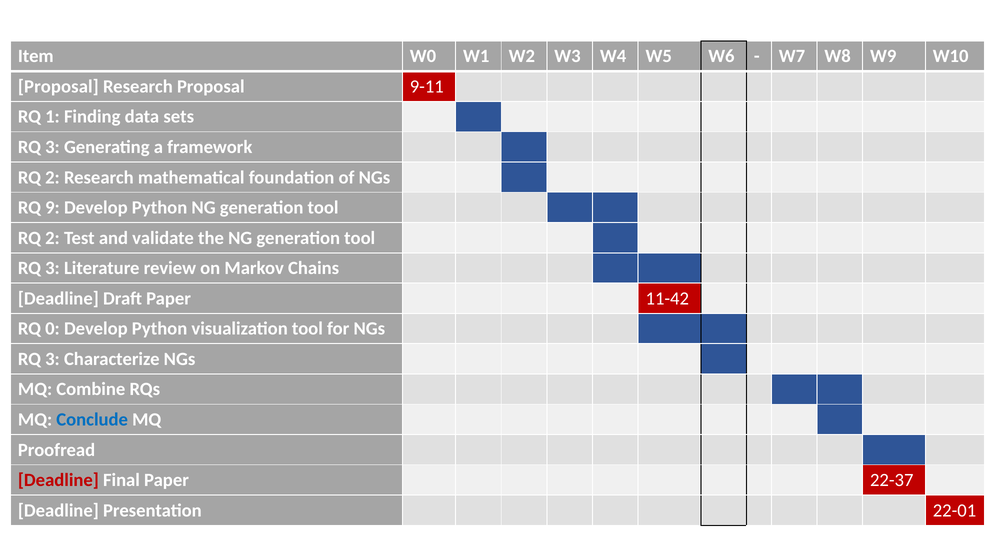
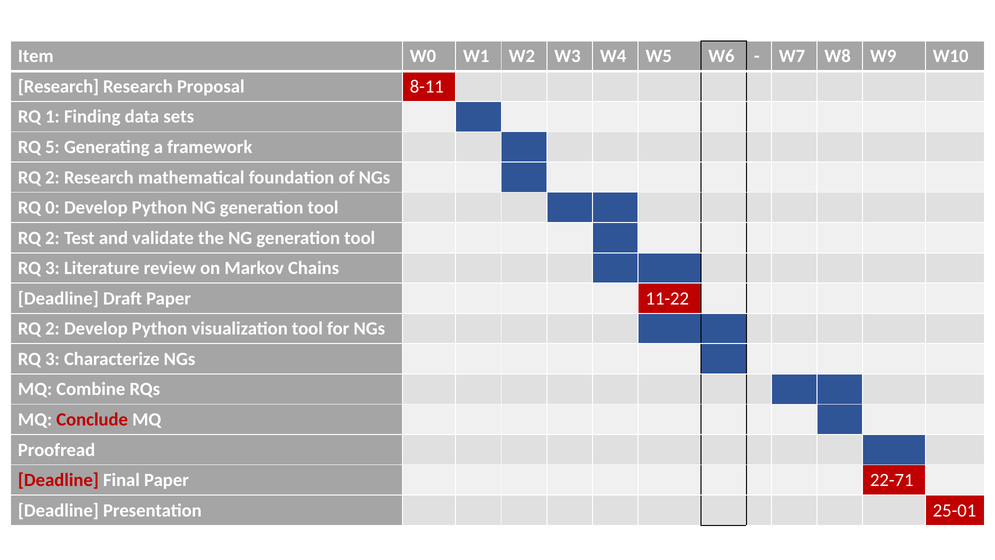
Proposal at (58, 86): Proposal -> Research
9-11: 9-11 -> 8-11
3 at (52, 147): 3 -> 5
9: 9 -> 0
11-42: 11-42 -> 11-22
0 at (52, 329): 0 -> 2
Conclude colour: blue -> red
22-37: 22-37 -> 22-71
22-01: 22-01 -> 25-01
